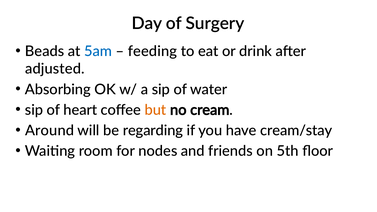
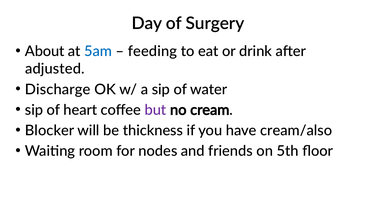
Beads: Beads -> About
Absorbing: Absorbing -> Discharge
but colour: orange -> purple
Around: Around -> Blocker
regarding: regarding -> thickness
cream/stay: cream/stay -> cream/also
